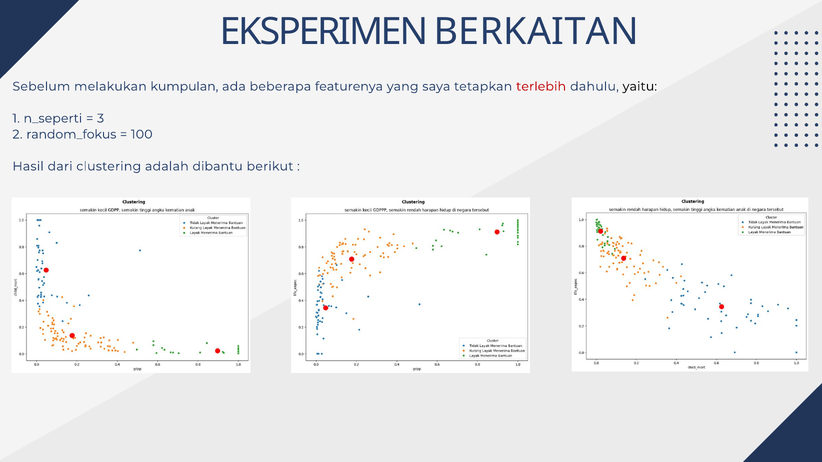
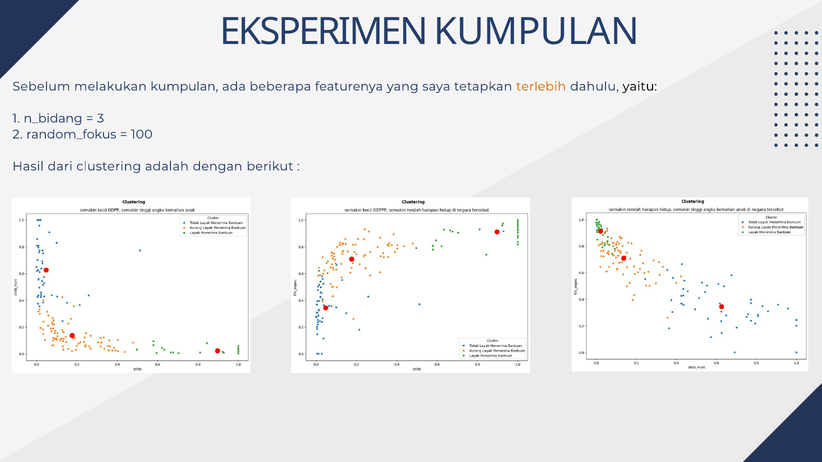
EKSPERIMEN BERKAITAN: BERKAITAN -> KUMPULAN
terlebih colour: red -> orange
n_seperti: n_seperti -> n_bidang
dibantu: dibantu -> dengan
